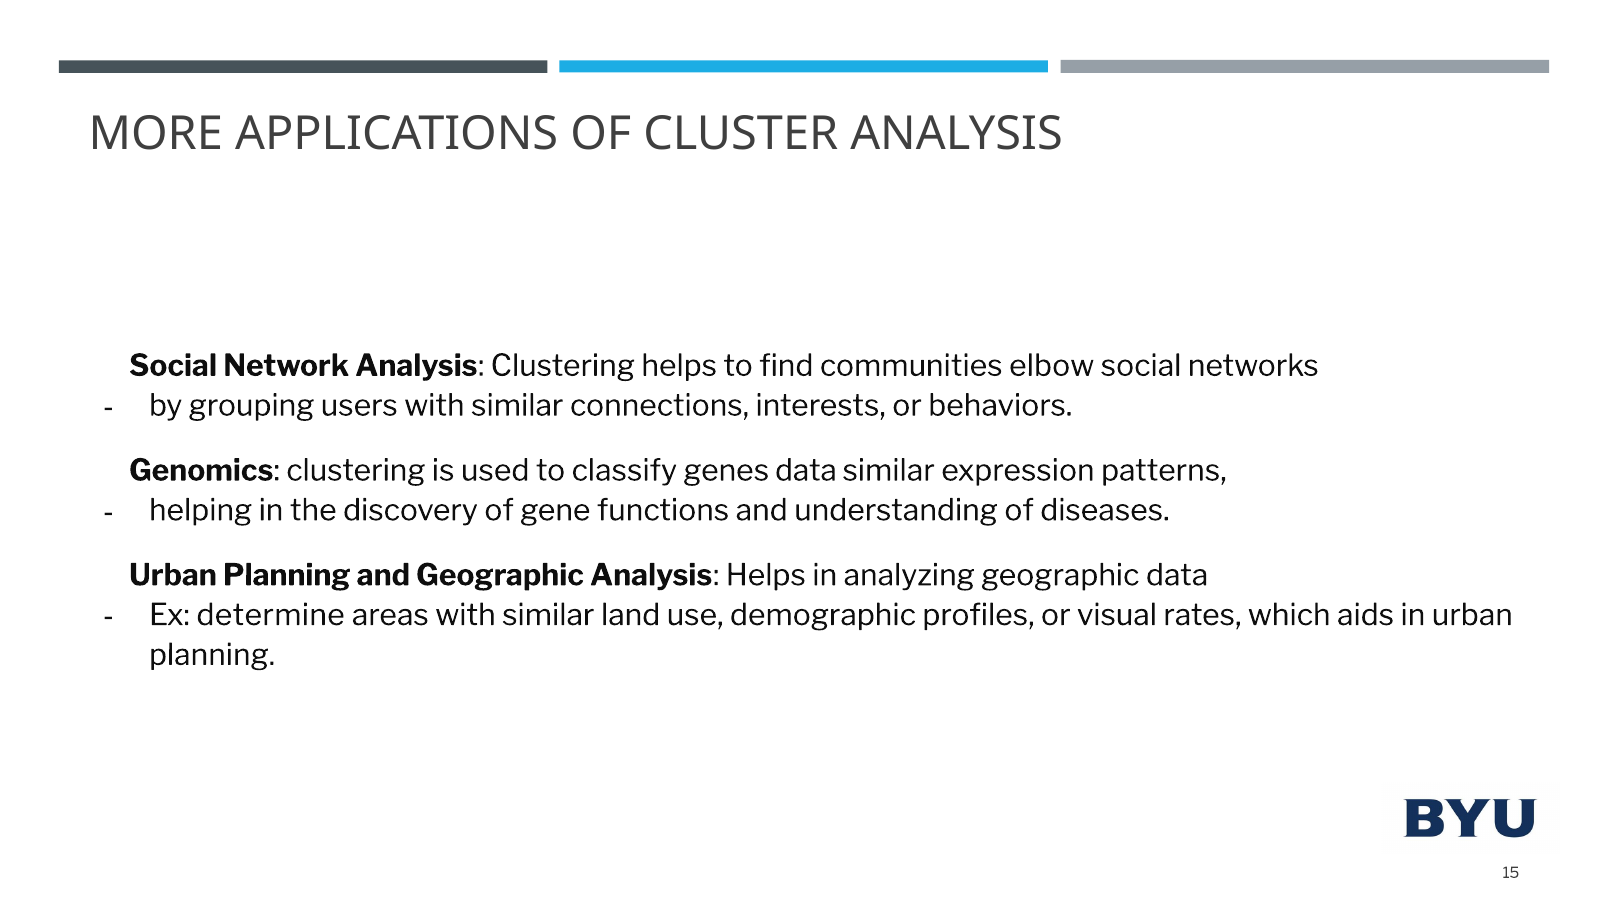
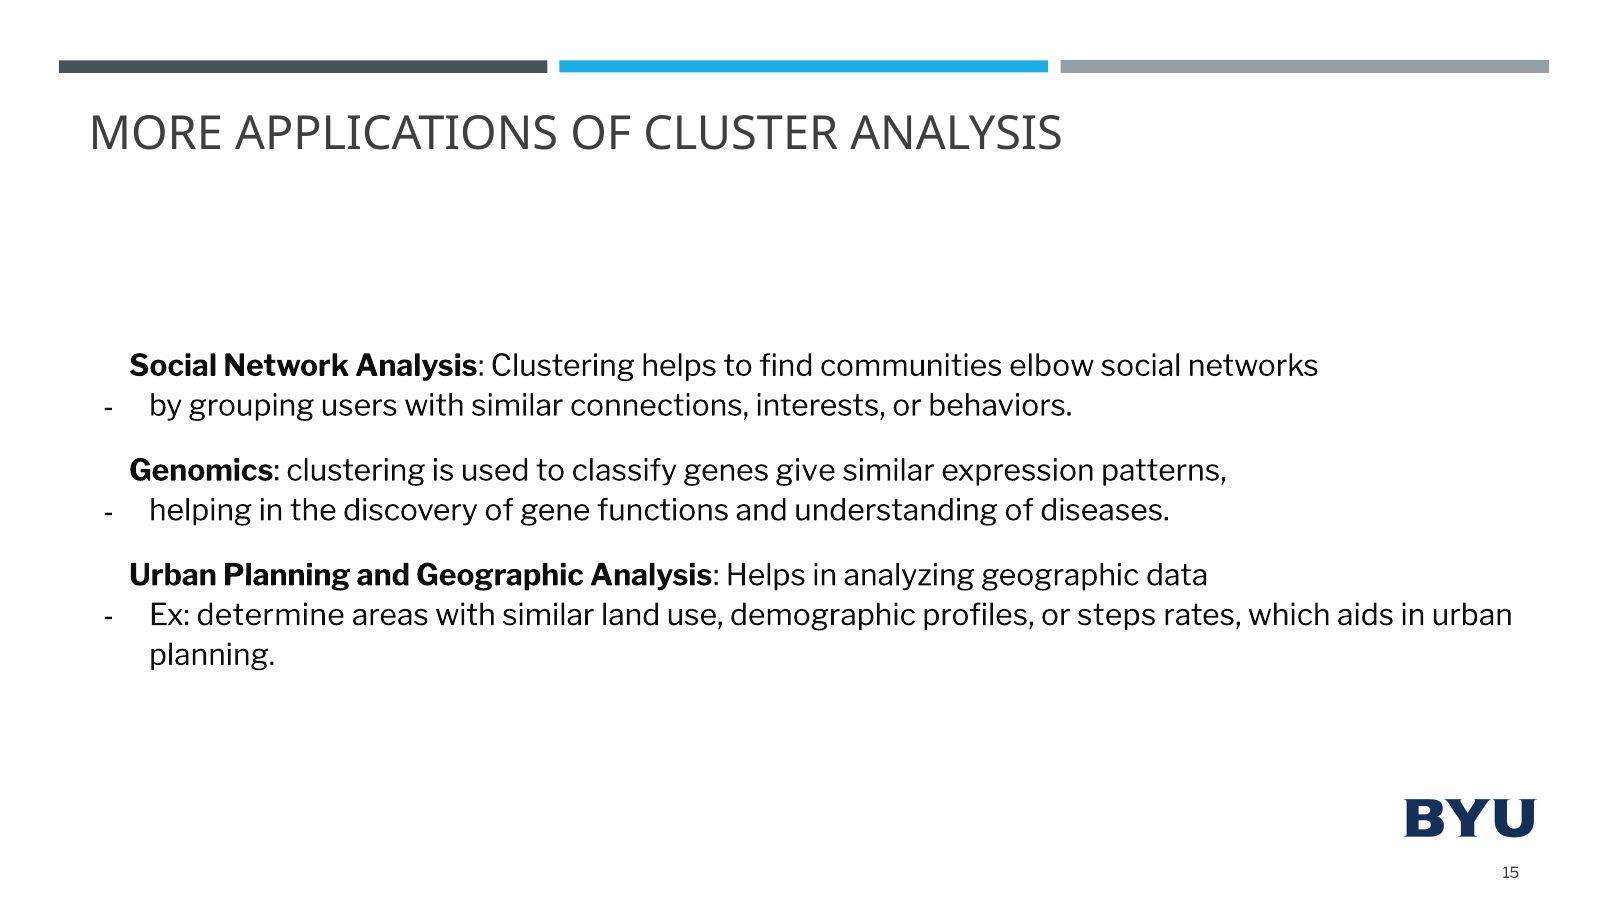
genes data: data -> give
visual: visual -> steps
